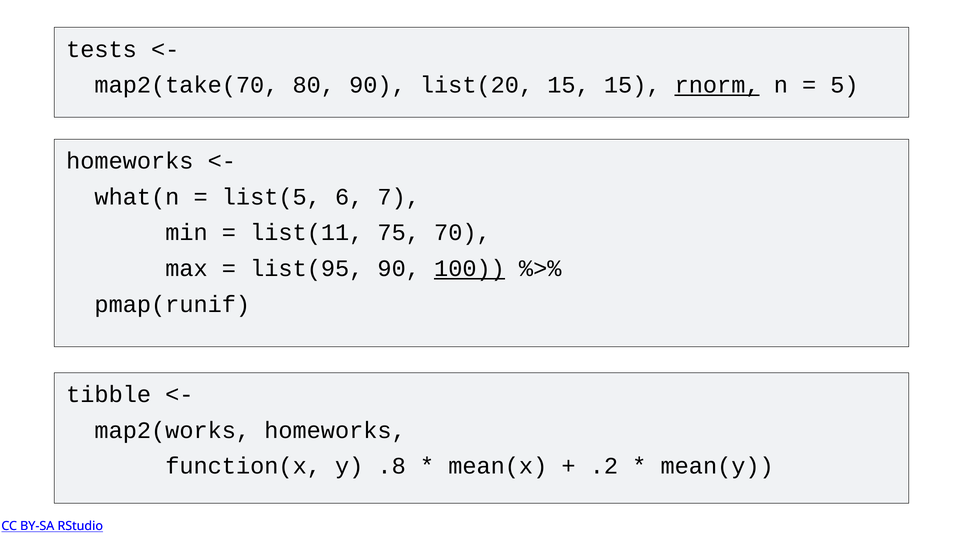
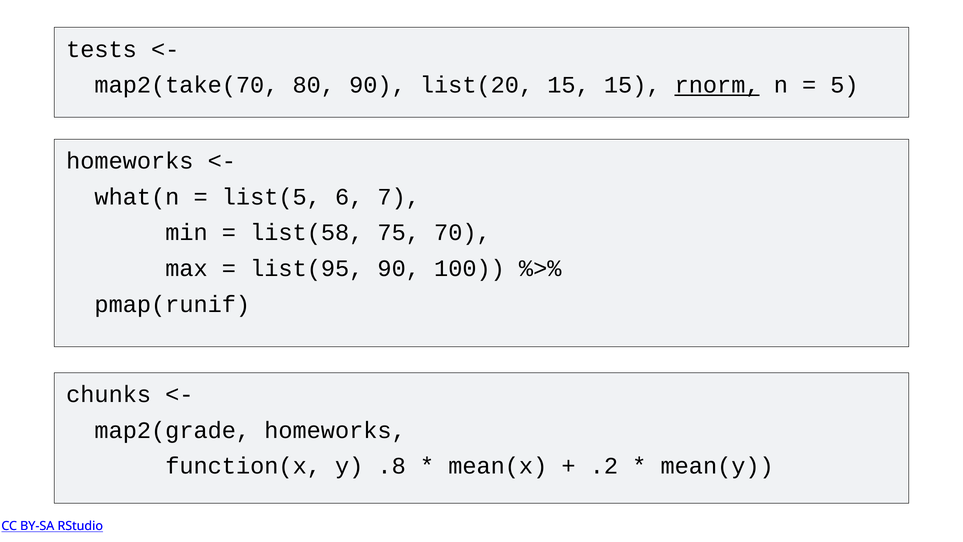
list(11: list(11 -> list(58
100 underline: present -> none
tibble: tibble -> chunks
map2(works: map2(works -> map2(grade
